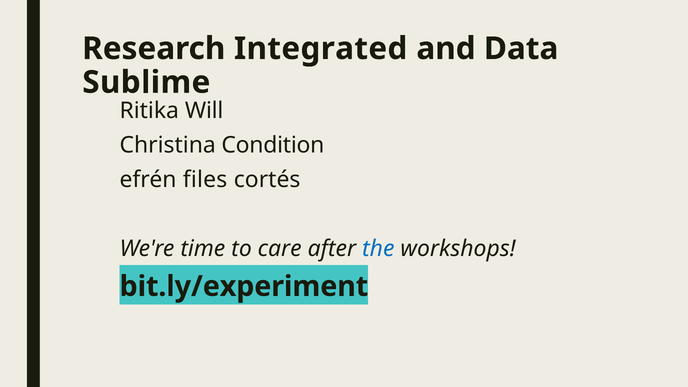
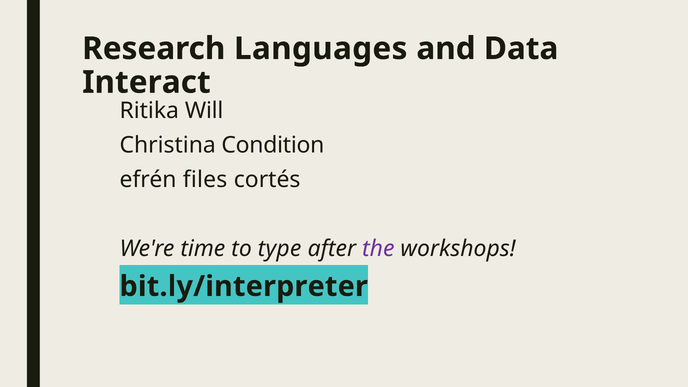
Integrated: Integrated -> Languages
Sublime: Sublime -> Interact
care: care -> type
the colour: blue -> purple
bit.ly/experiment: bit.ly/experiment -> bit.ly/interpreter
